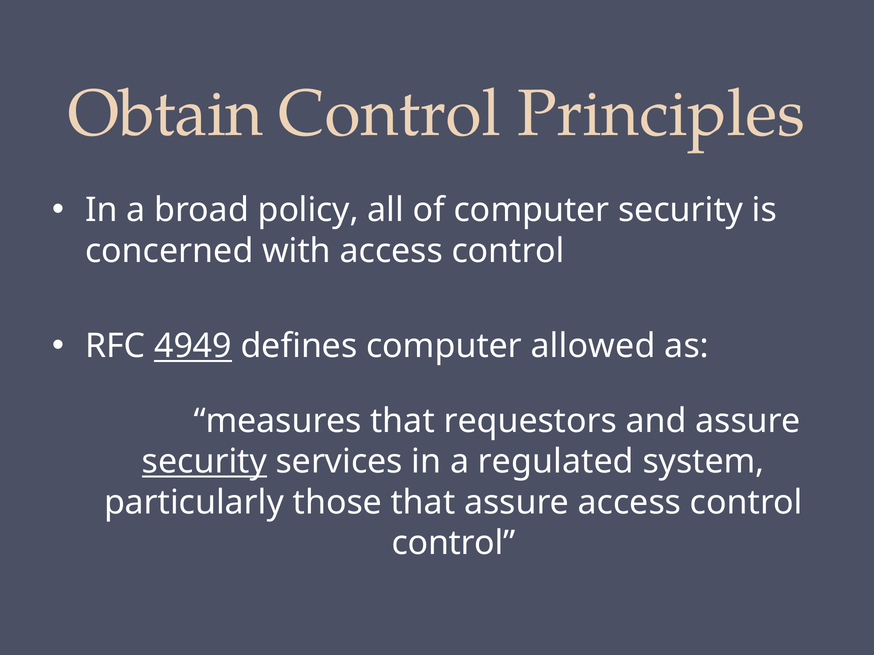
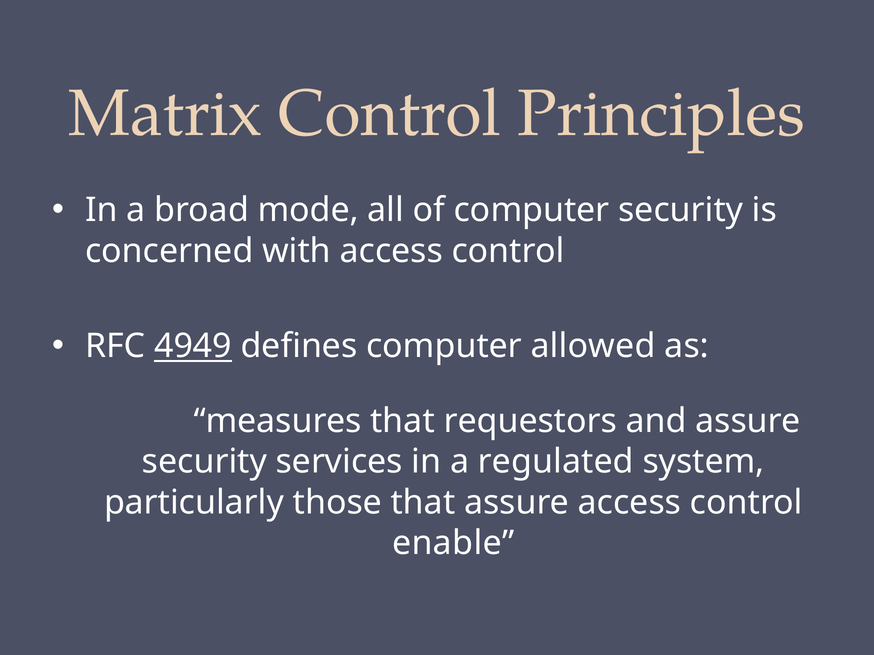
Obtain: Obtain -> Matrix
policy: policy -> mode
security at (204, 462) underline: present -> none
control at (454, 544): control -> enable
